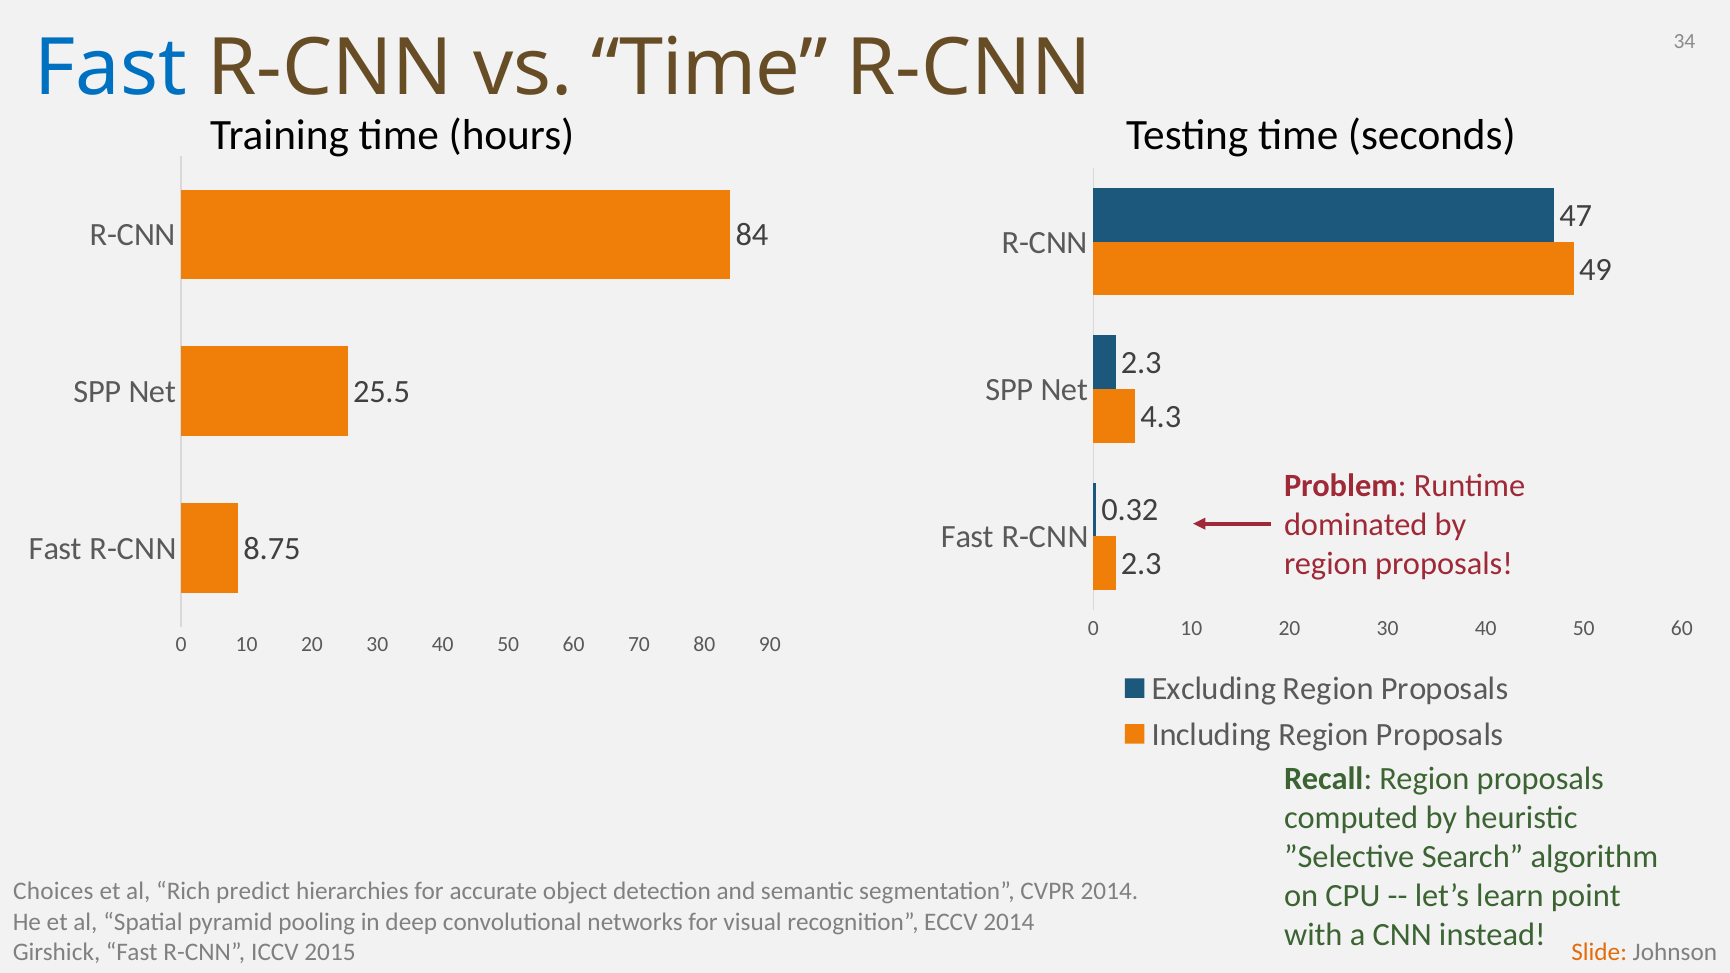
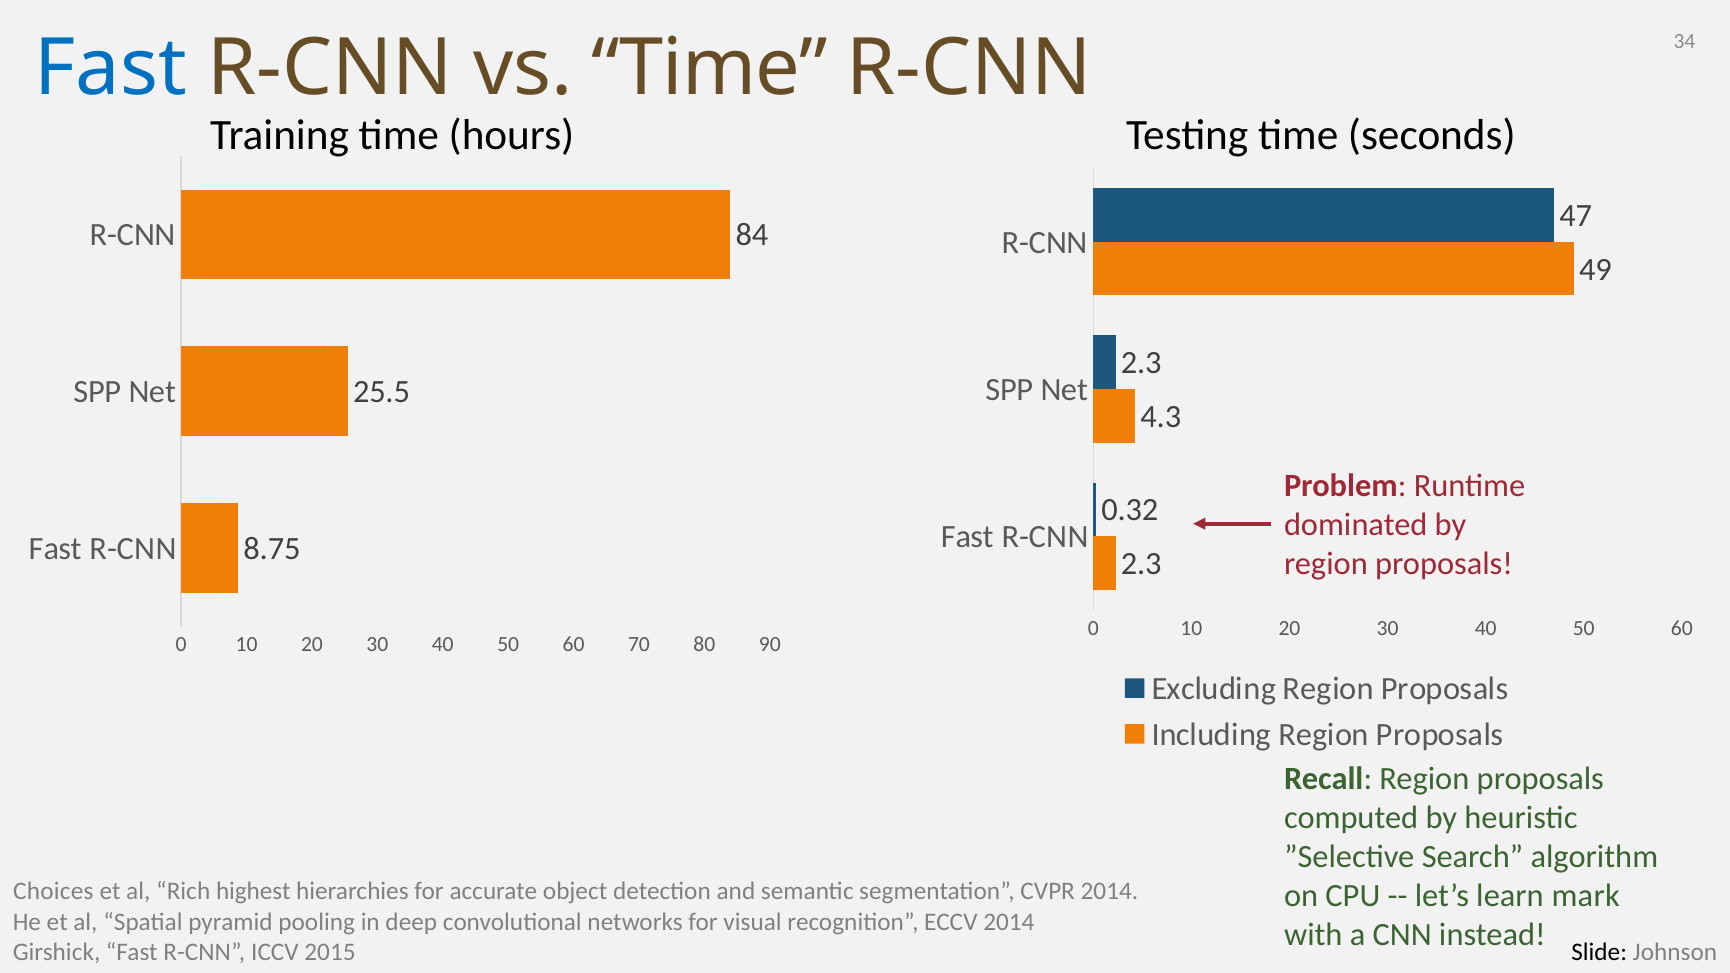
predict: predict -> highest
point: point -> mark
Slide colour: orange -> black
